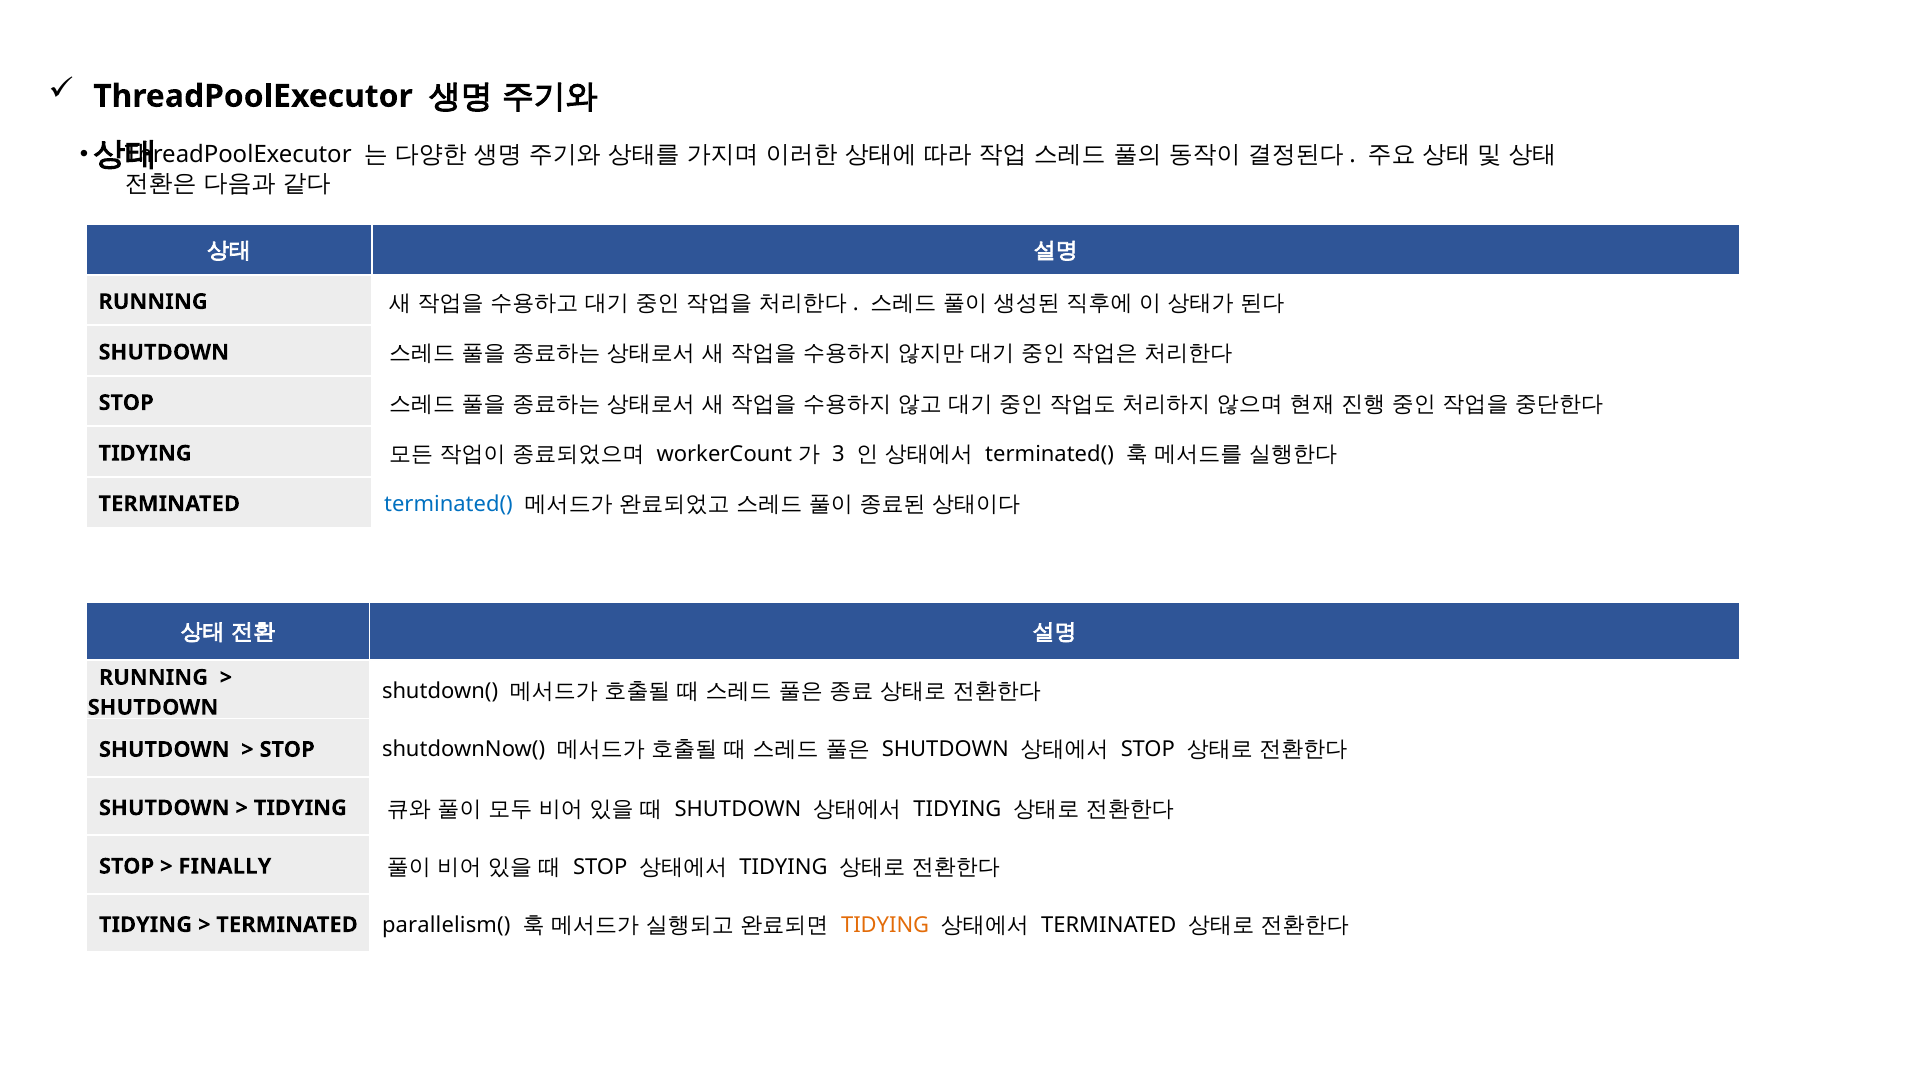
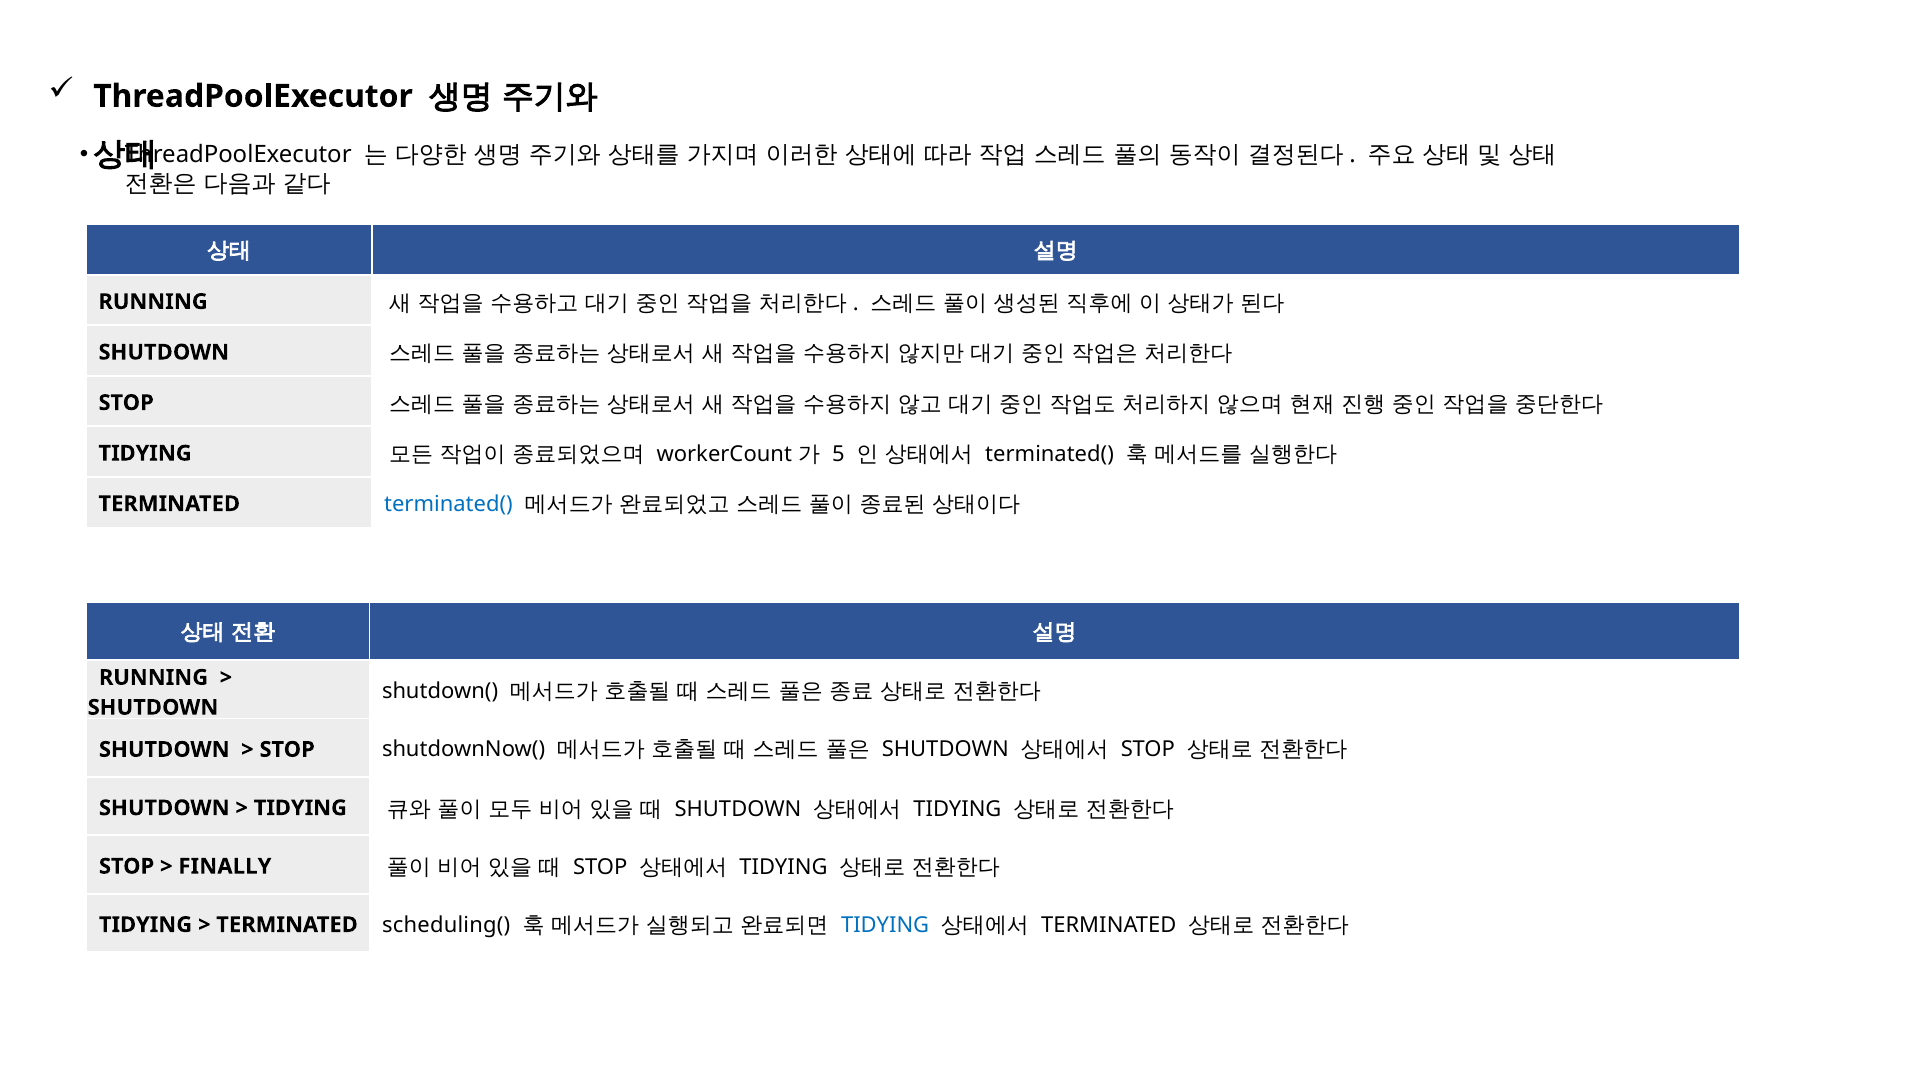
3: 3 -> 5
parallelism(: parallelism( -> scheduling(
TIDYING at (885, 925) colour: orange -> blue
